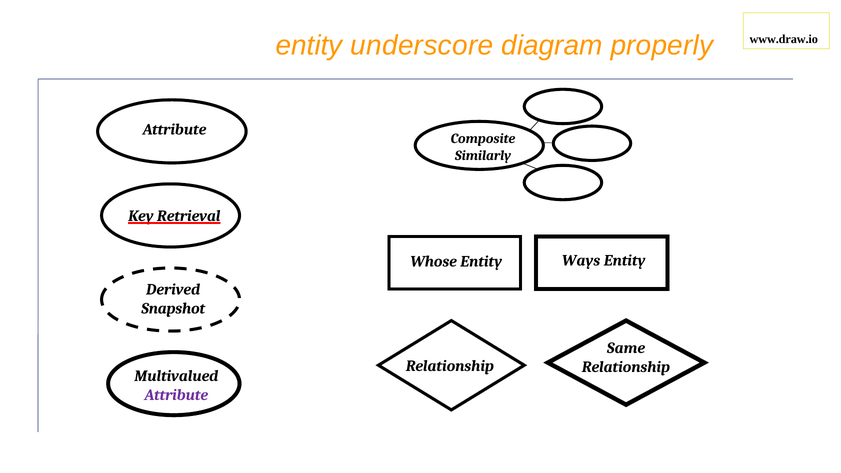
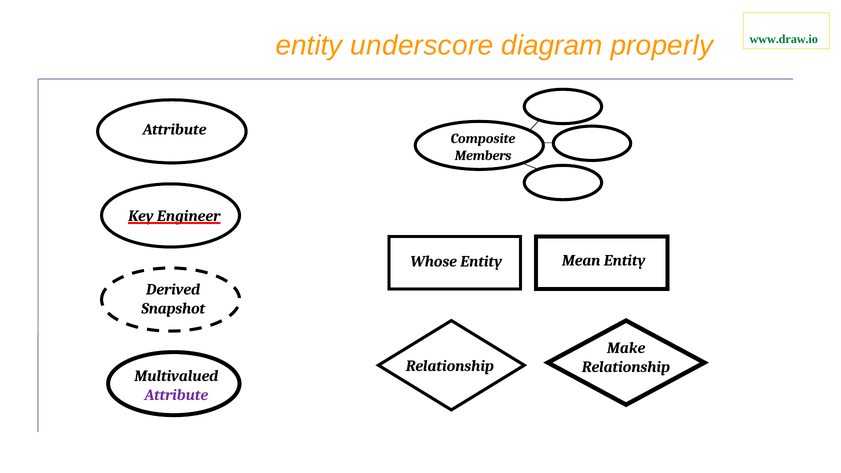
www.draw.io colour: black -> green
Similarly: Similarly -> Members
Retrieval: Retrieval -> Engineer
Ways: Ways -> Mean
Same: Same -> Make
